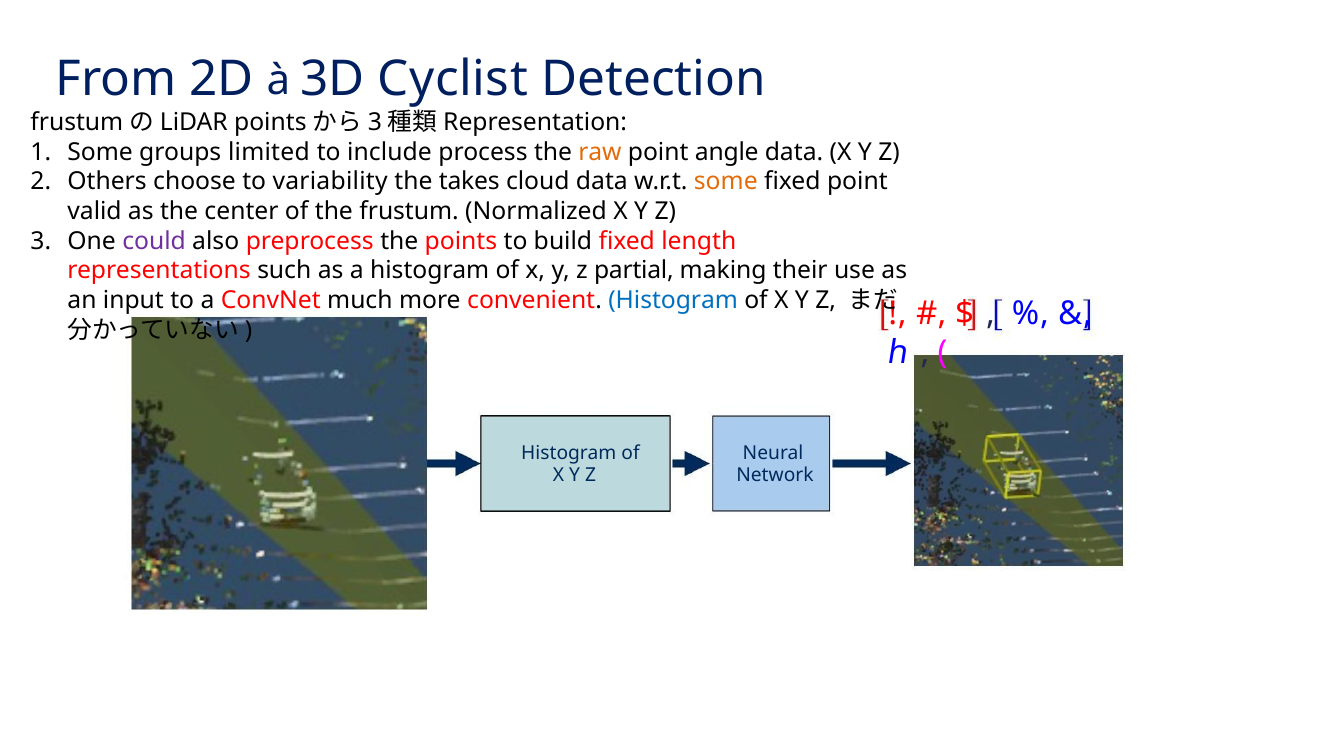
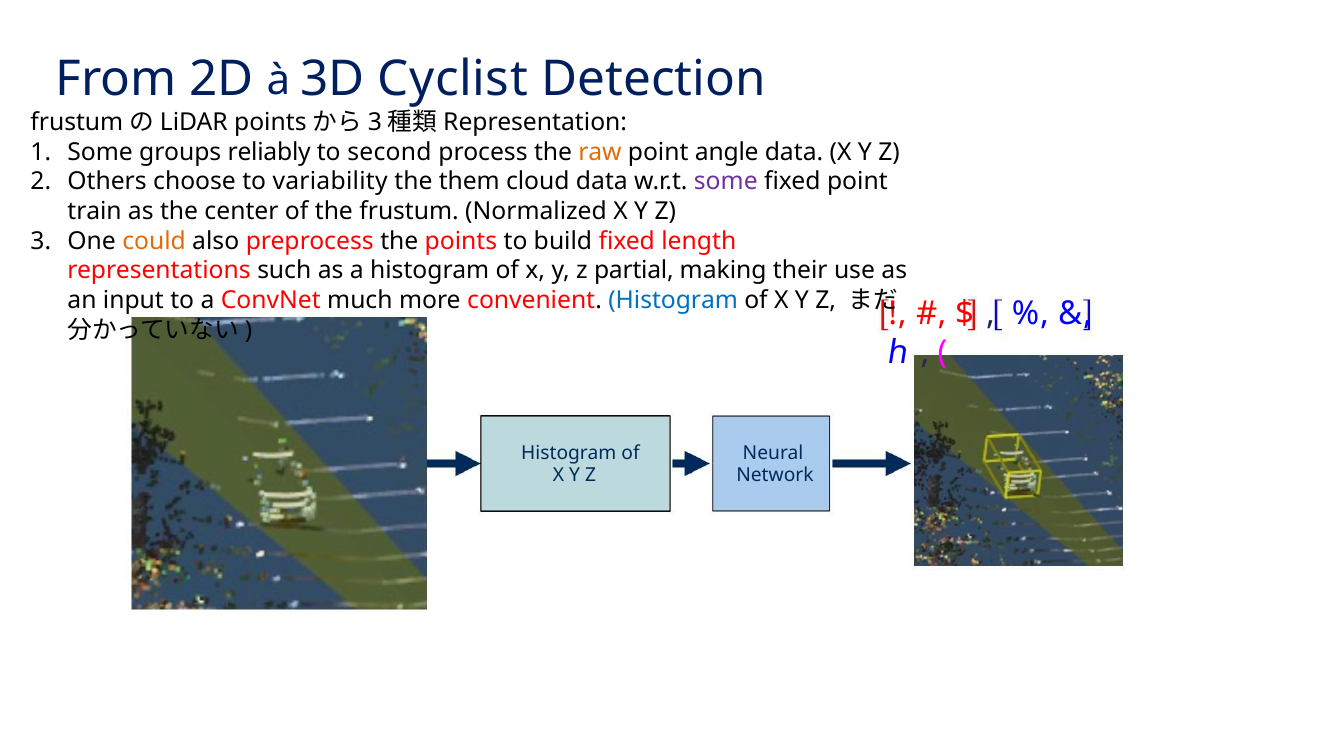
limited: limited -> reliably
include: include -> second
takes: takes -> them
some at (726, 182) colour: orange -> purple
valid: valid -> train
could colour: purple -> orange
